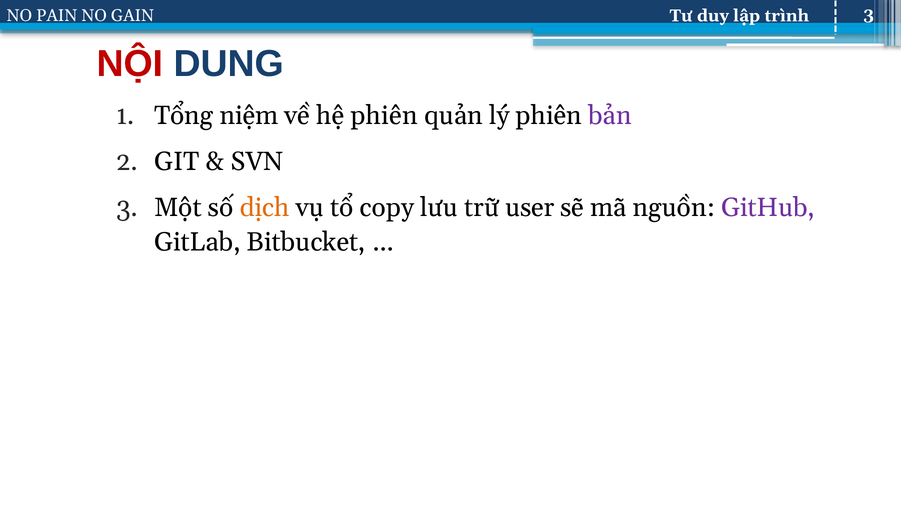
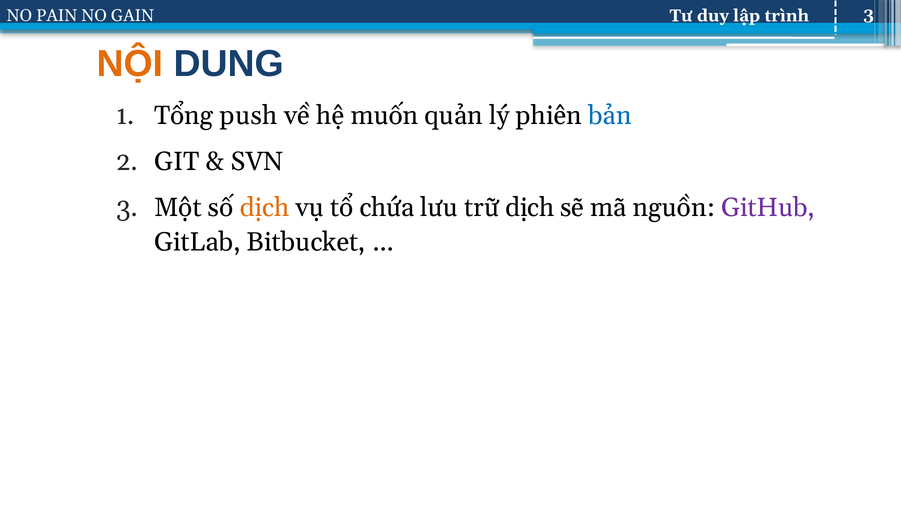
NỘI colour: red -> orange
niệm: niệm -> push
hệ phiên: phiên -> muốn
bản colour: purple -> blue
copy: copy -> chứa
trữ user: user -> dịch
